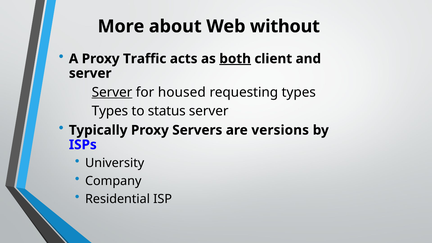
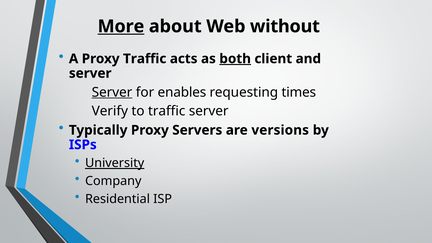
More underline: none -> present
housed: housed -> enables
requesting types: types -> times
Types at (110, 111): Types -> Verify
to status: status -> traffic
University underline: none -> present
